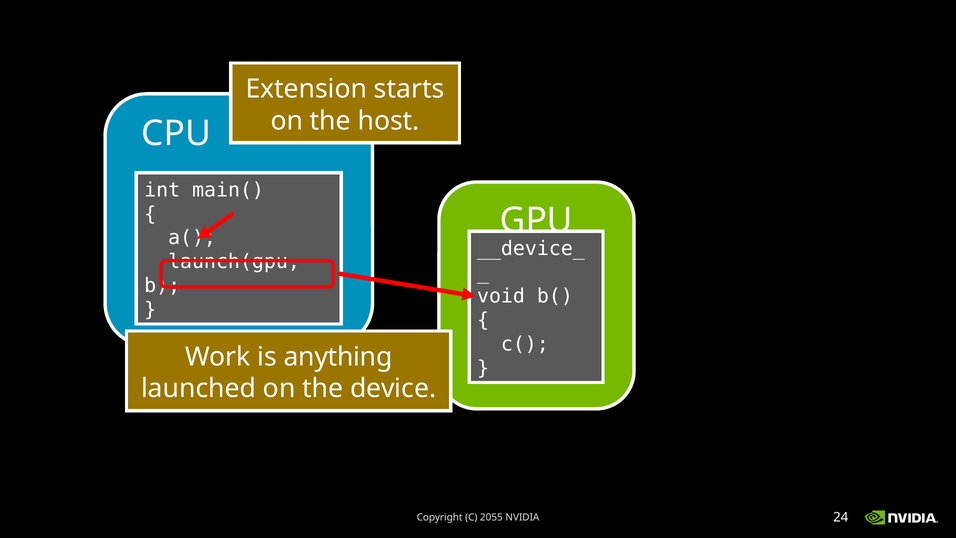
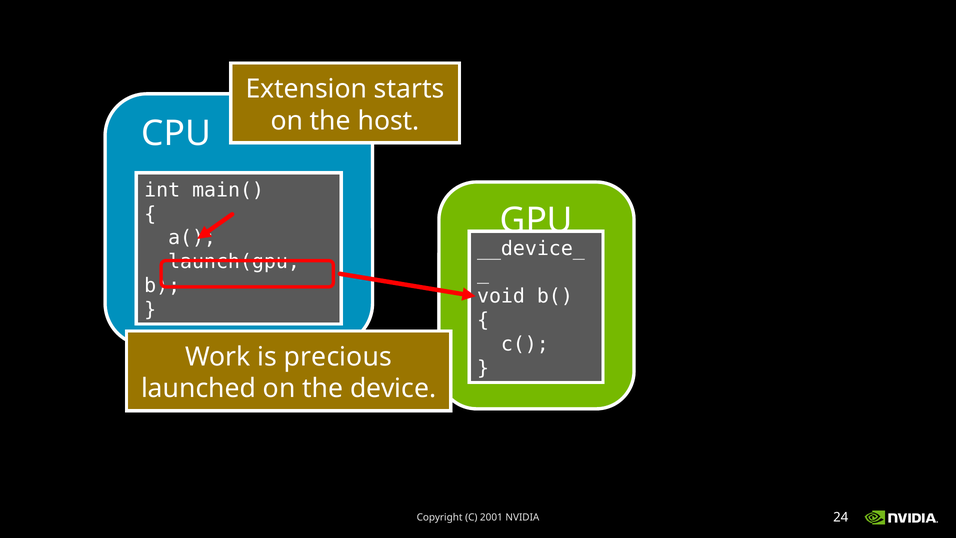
anything: anything -> precious
2055: 2055 -> 2001
